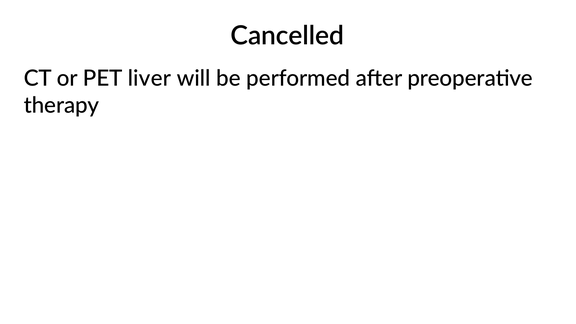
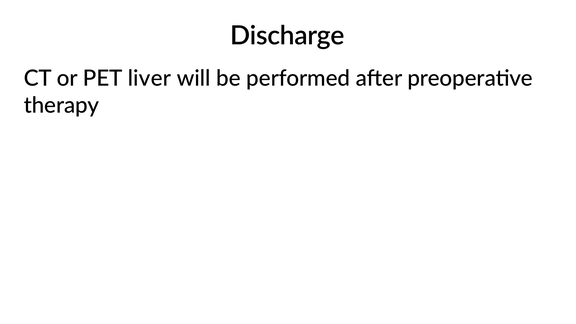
Cancelled: Cancelled -> Discharge
